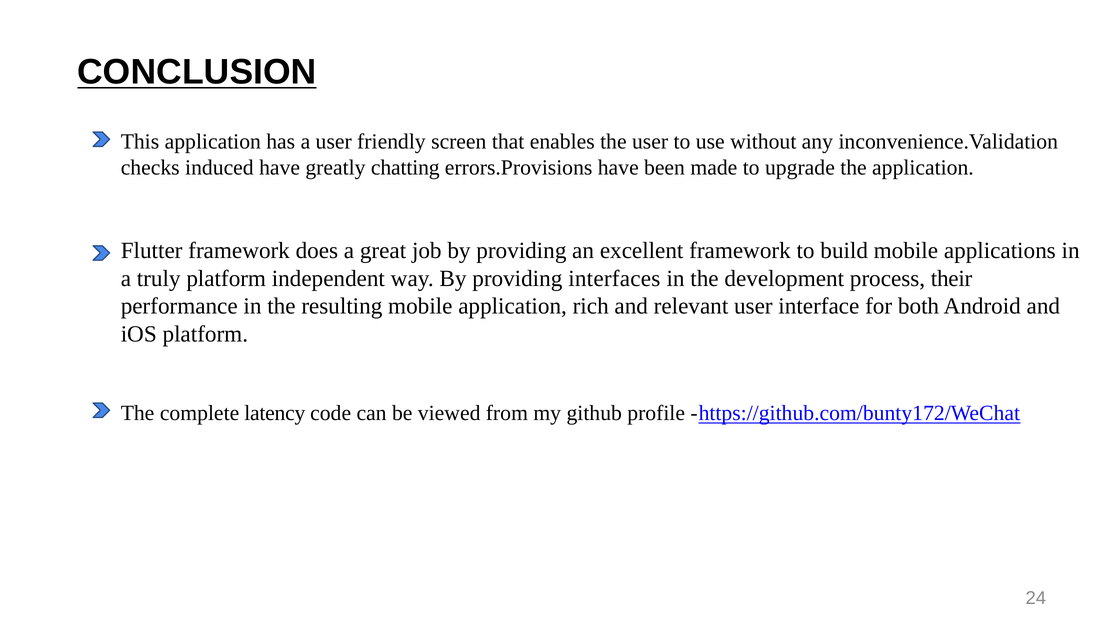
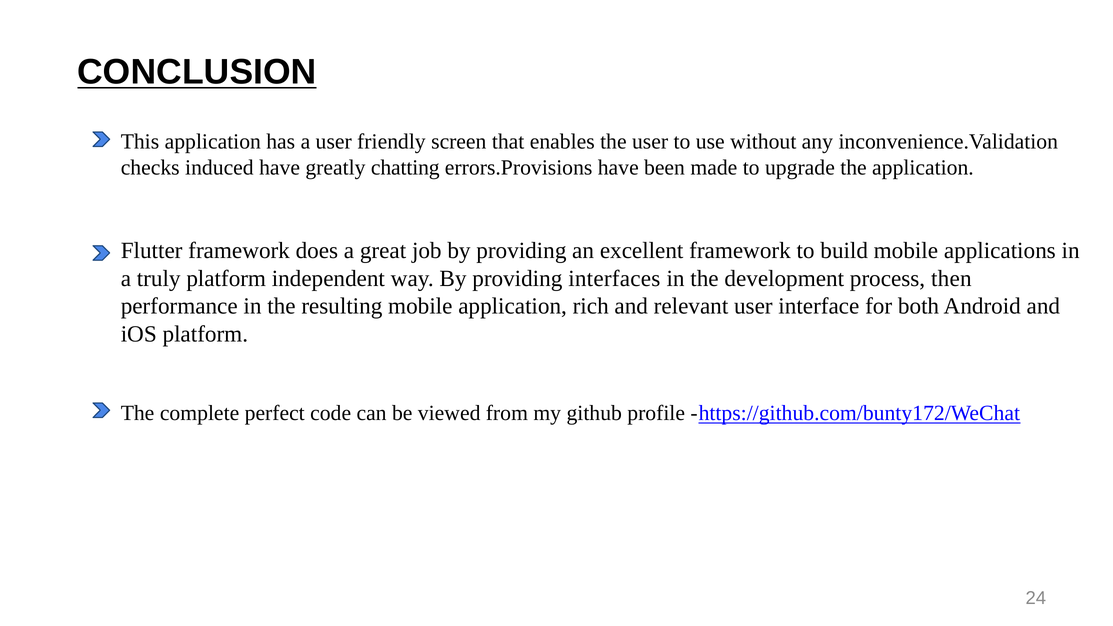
their: their -> then
latency: latency -> perfect
